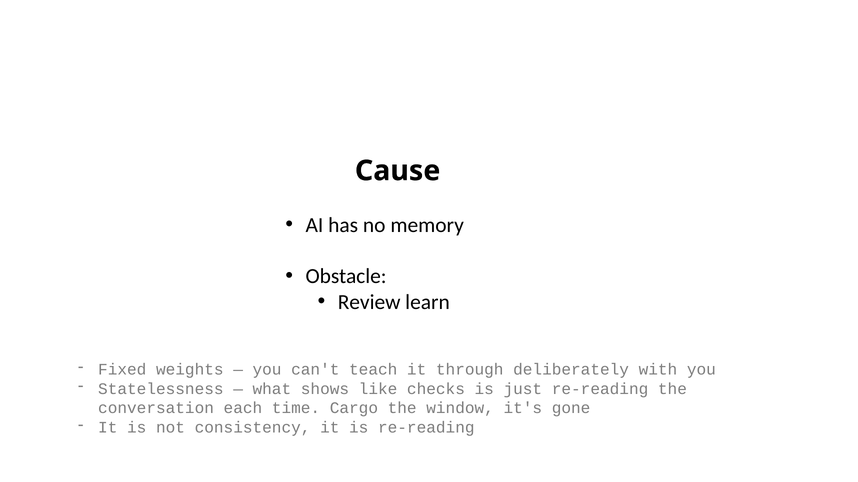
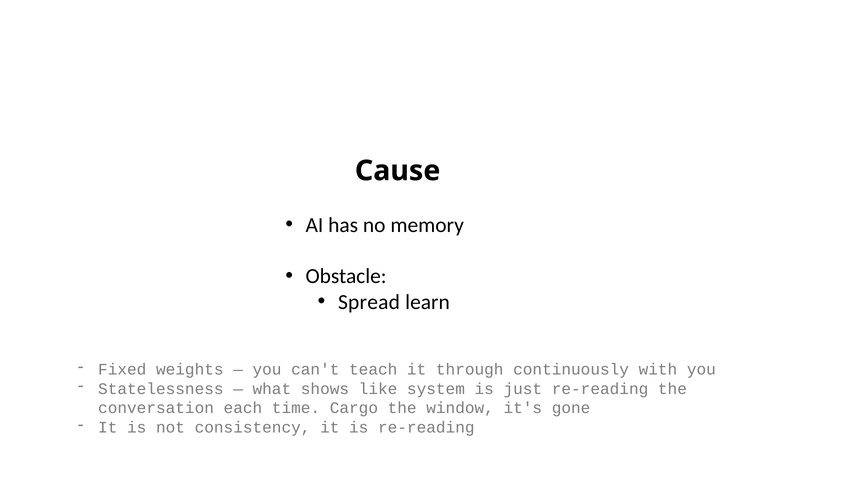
Review: Review -> Spread
deliberately: deliberately -> continuously
checks: checks -> system
